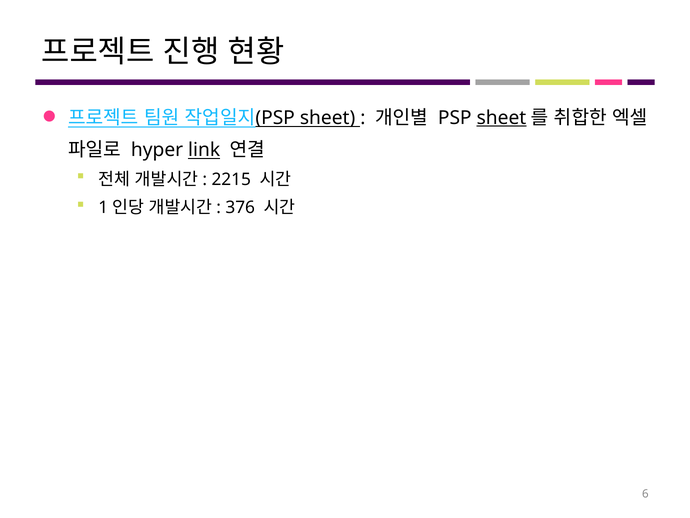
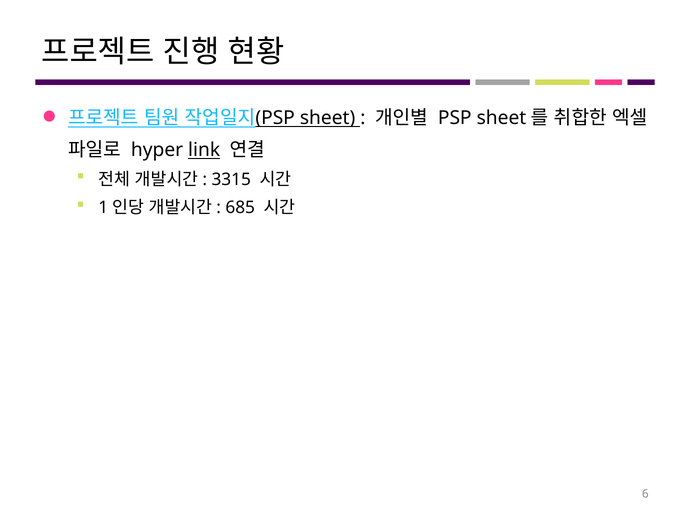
sheet at (501, 118) underline: present -> none
2215: 2215 -> 3315
376: 376 -> 685
